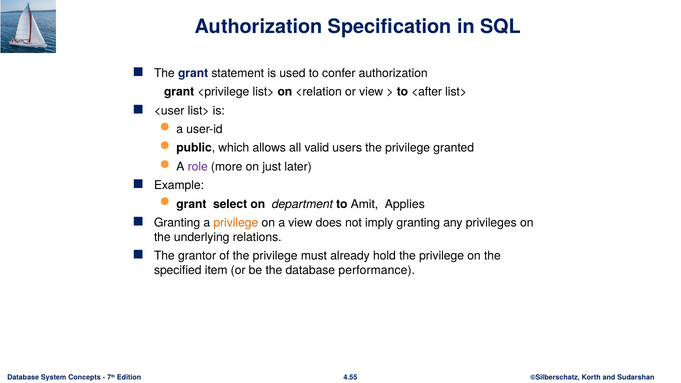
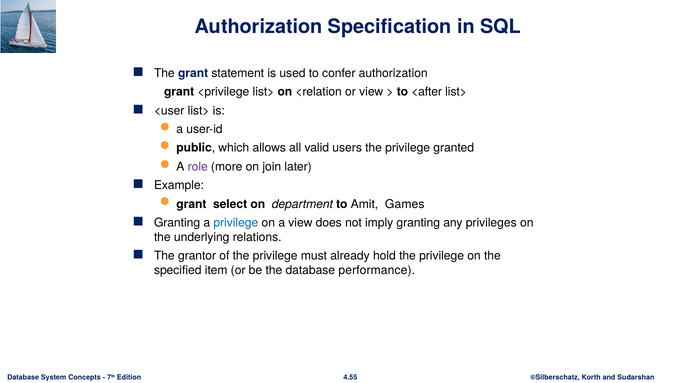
just: just -> join
Applies: Applies -> Games
privilege at (236, 223) colour: orange -> blue
